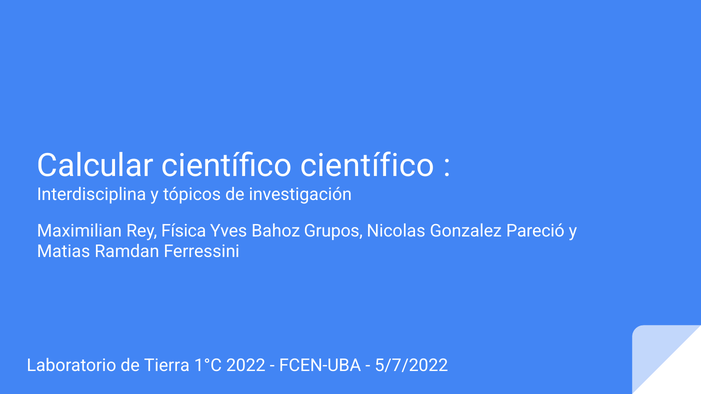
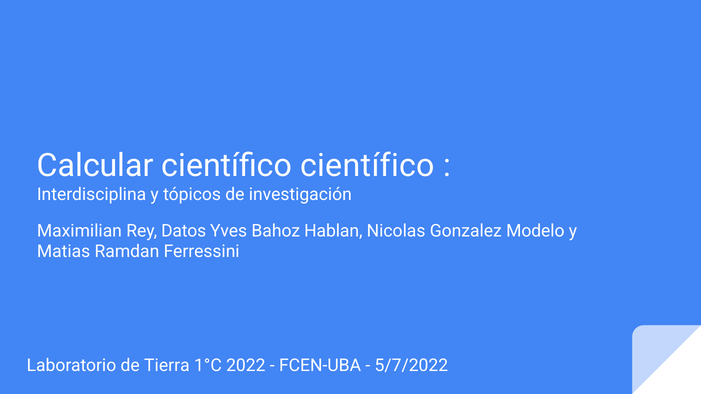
Física: Física -> Datos
Grupos: Grupos -> Hablan
Pareció: Pareció -> Modelo
